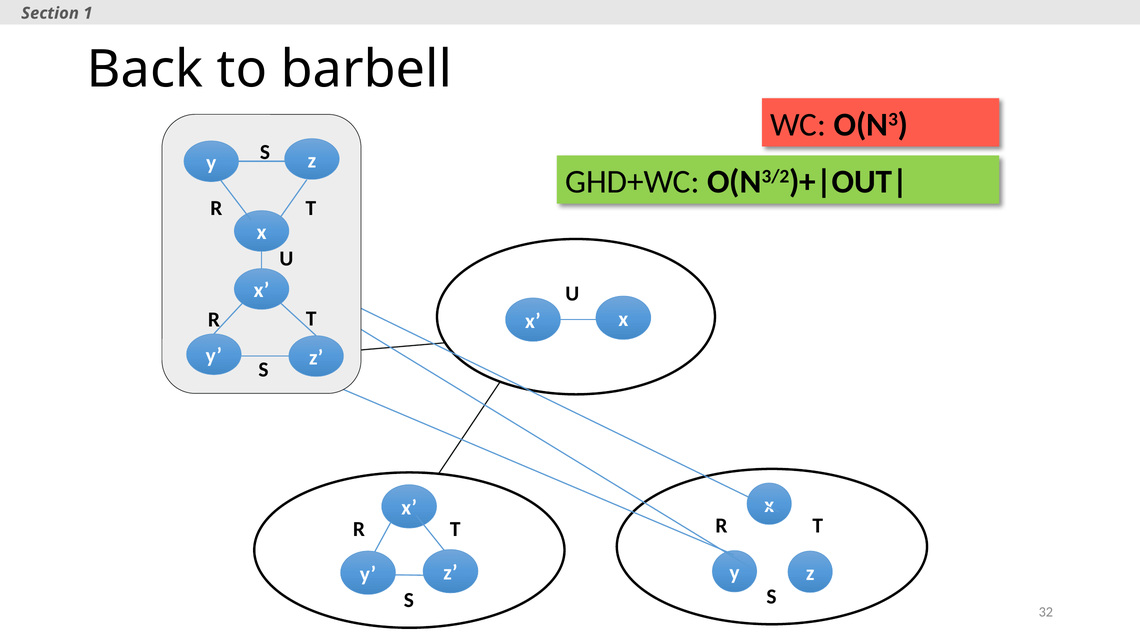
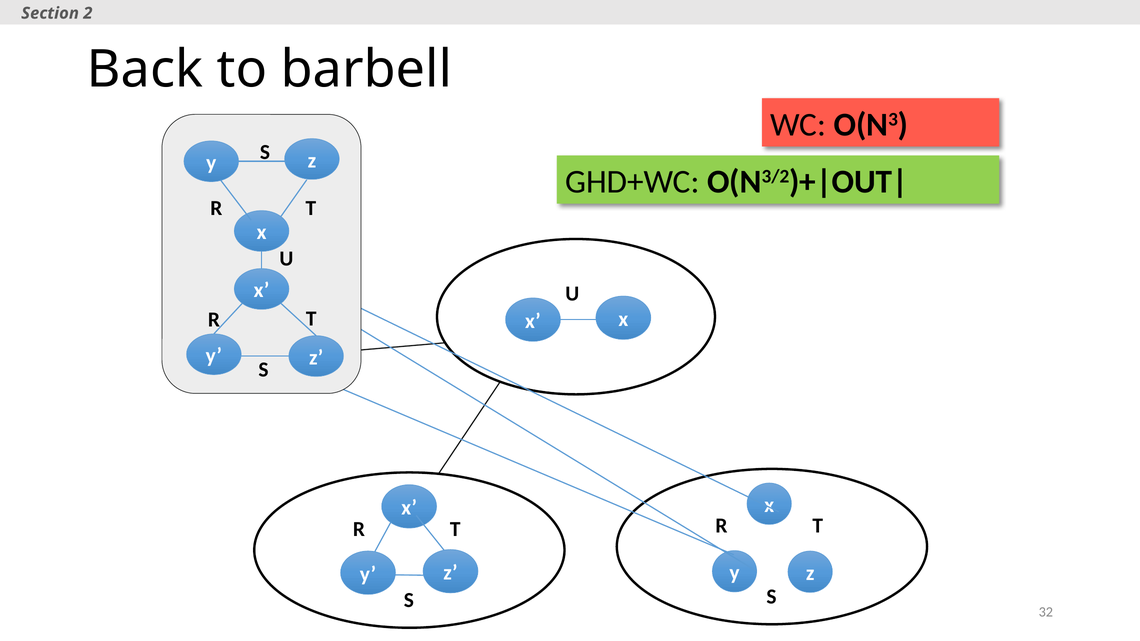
1: 1 -> 2
